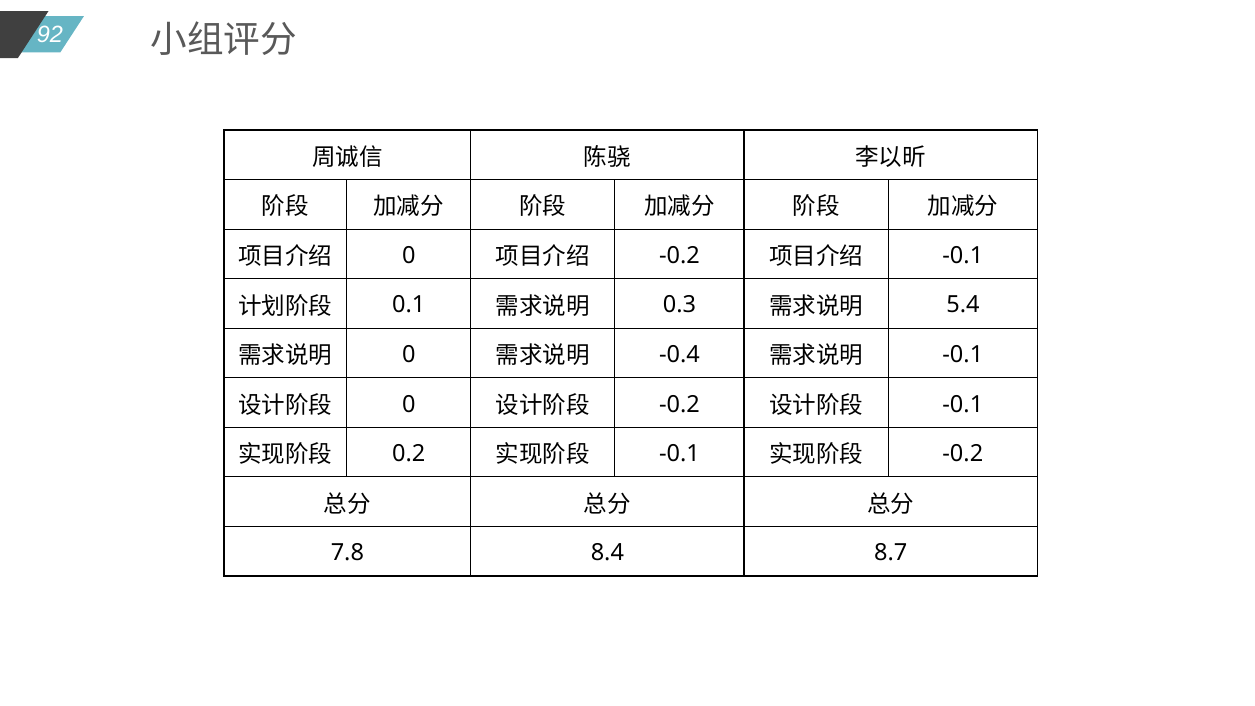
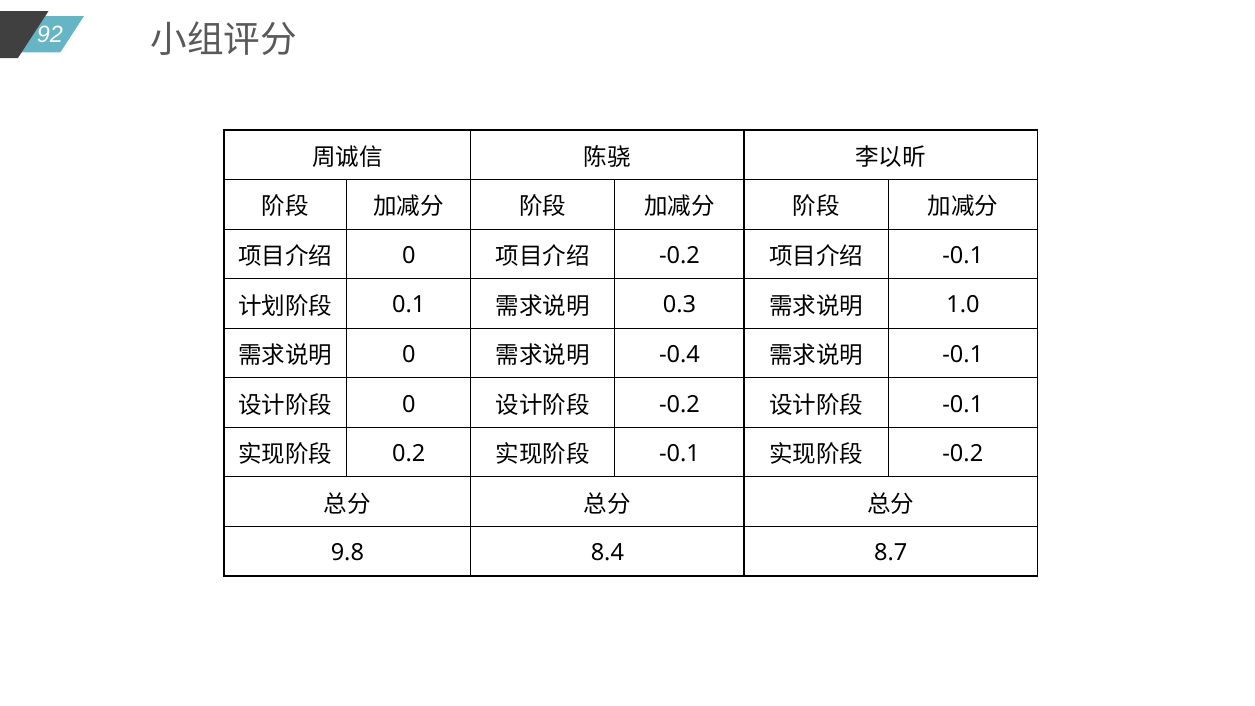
5.4: 5.4 -> 1.0
7.8: 7.8 -> 9.8
